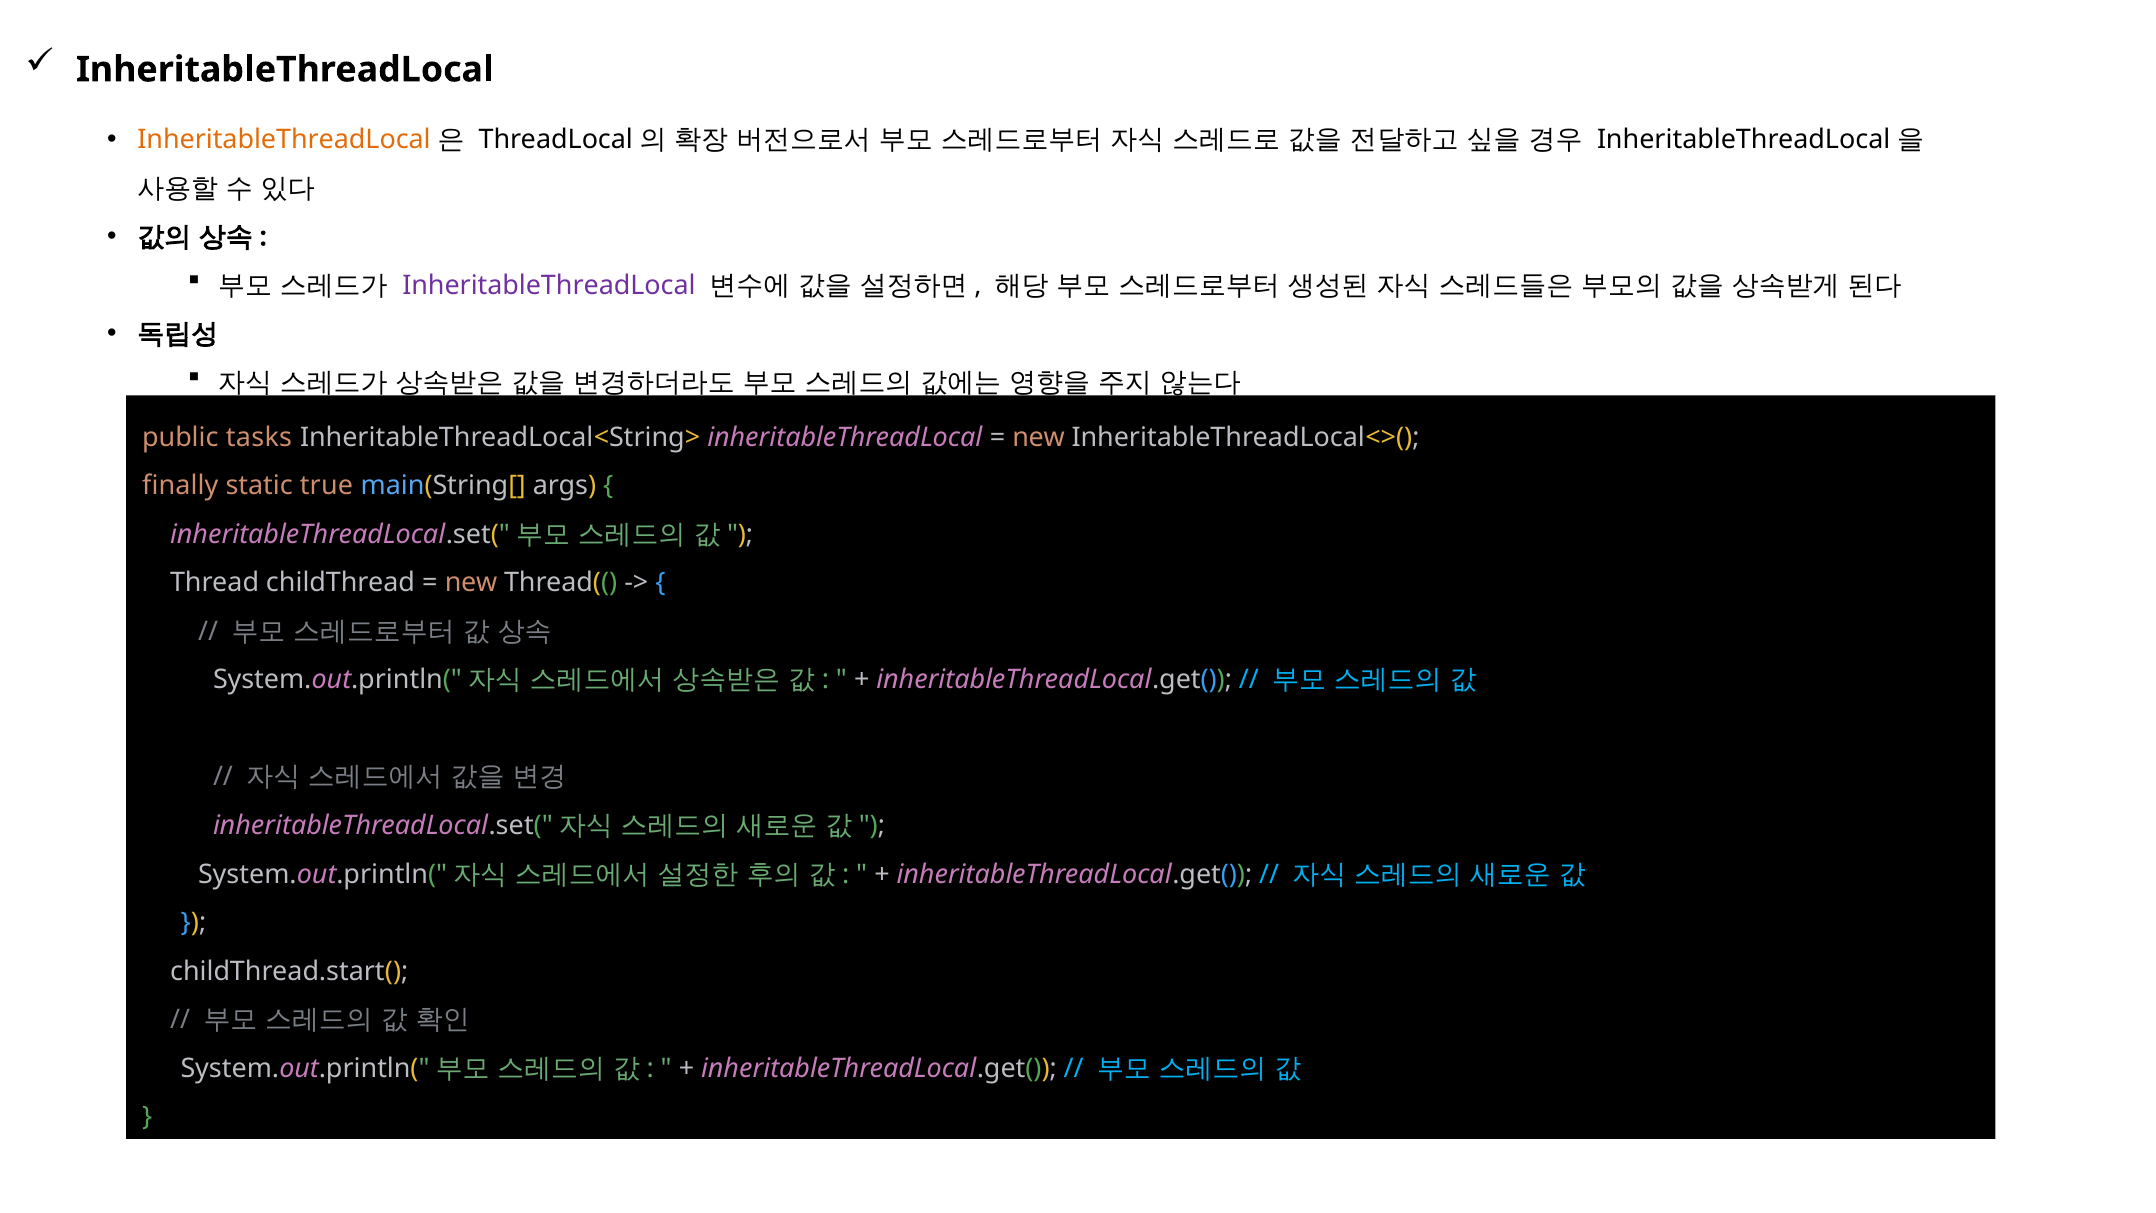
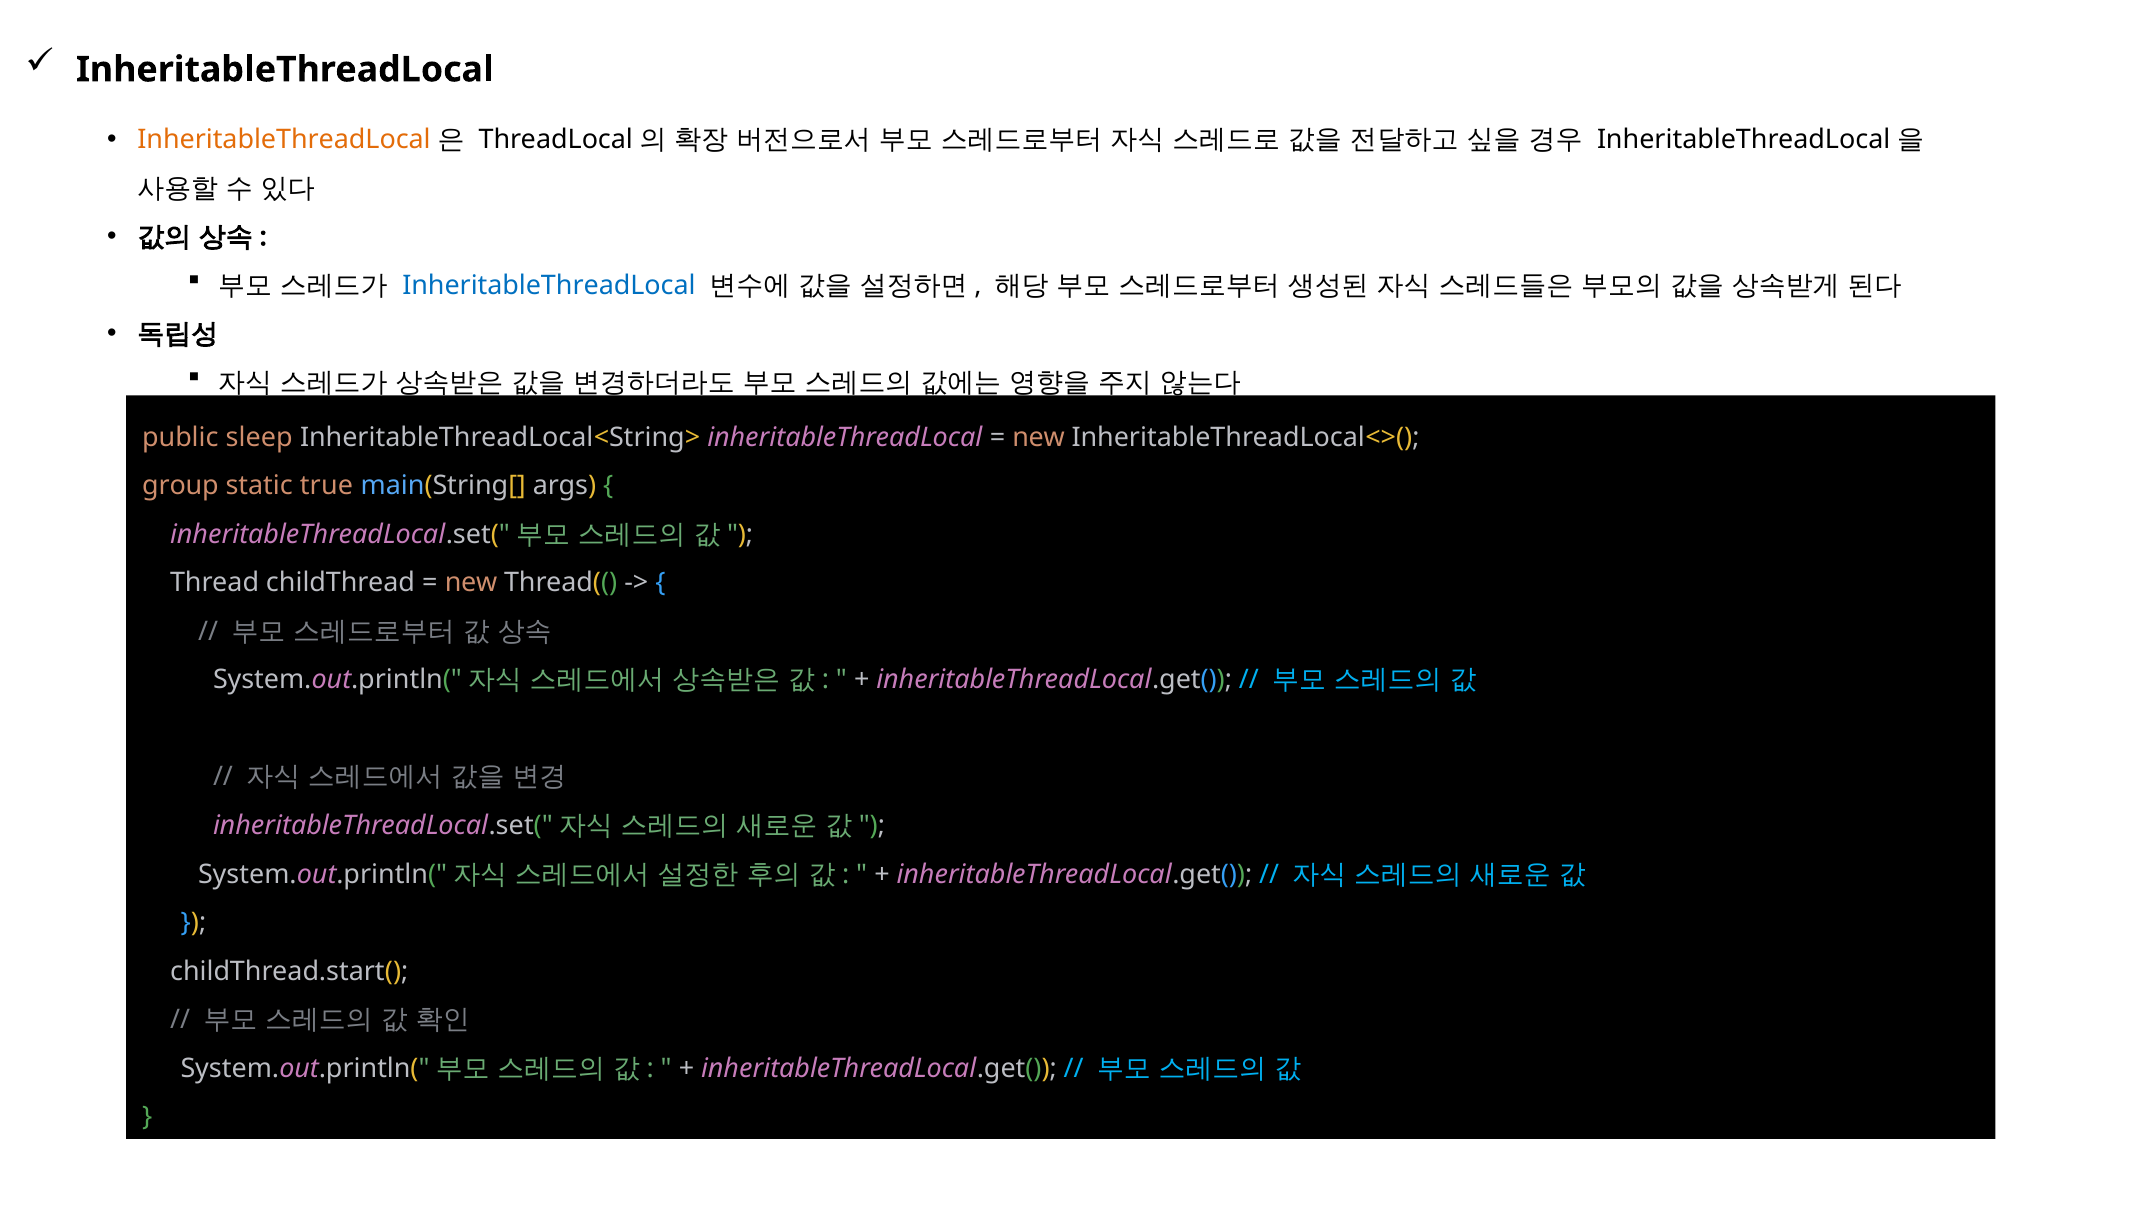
InheritableThreadLocal at (549, 285) colour: purple -> blue
tasks: tasks -> sleep
finally: finally -> group
